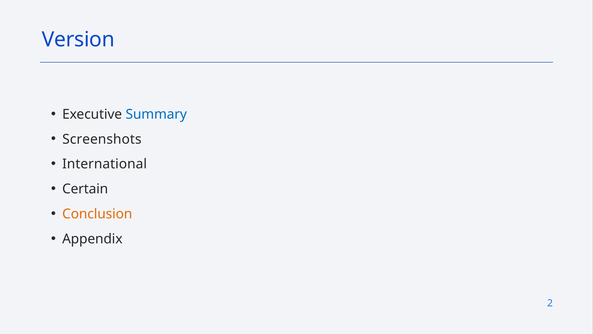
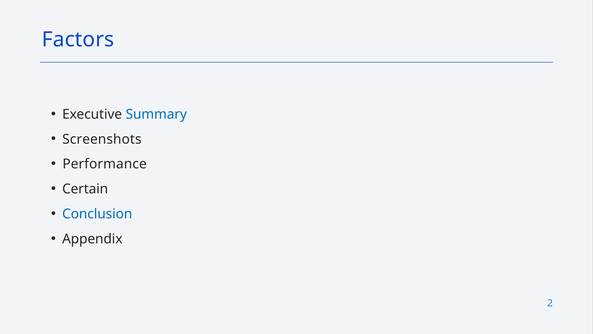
Version: Version -> Factors
International: International -> Performance
Conclusion colour: orange -> blue
